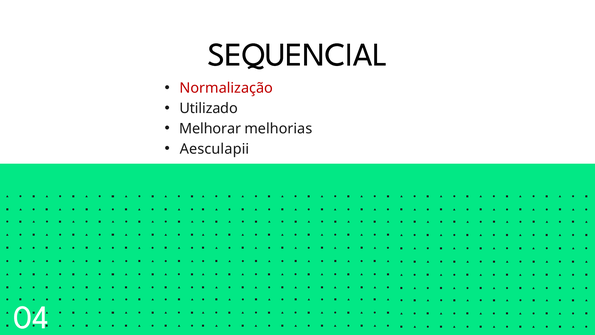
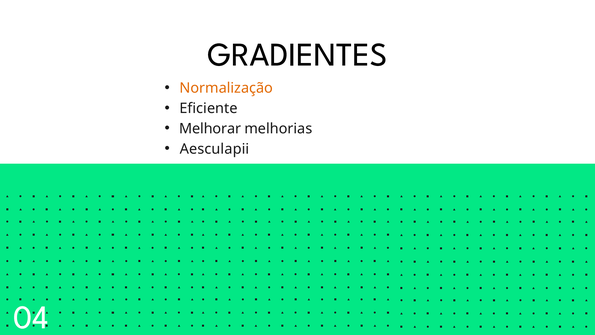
SEQUENCIAL: SEQUENCIAL -> GRADIENTES
Normalização colour: red -> orange
Utilizado: Utilizado -> Eficiente
